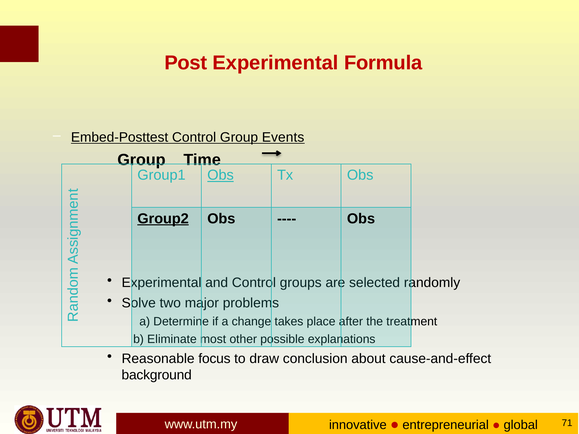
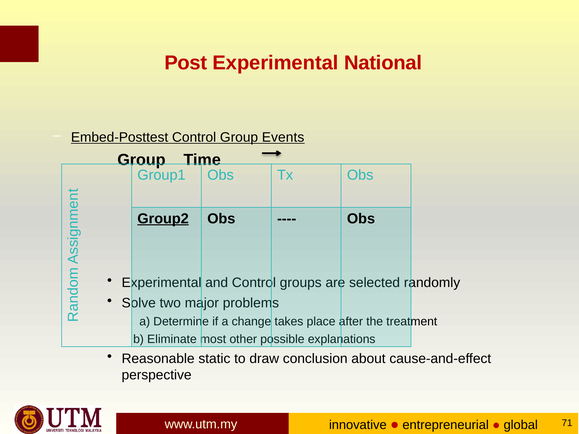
Formula: Formula -> National
Obs at (221, 175) underline: present -> none
focus: focus -> static
background: background -> perspective
